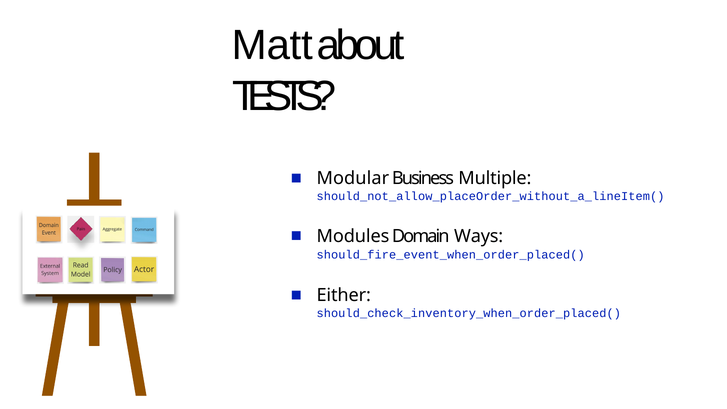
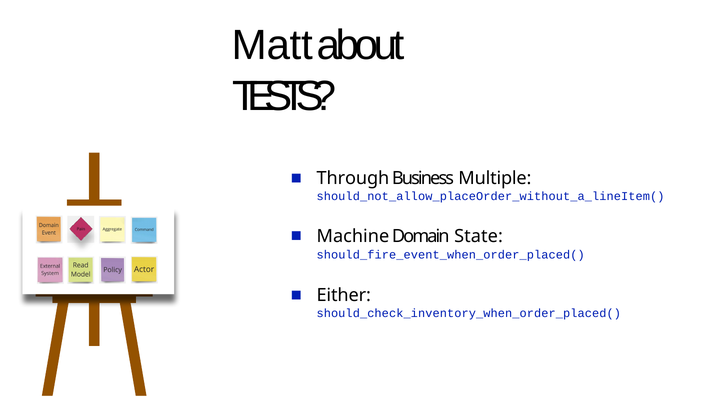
Modular: Modular -> Through
Modules: Modules -> Machine
Ways: Ways -> State
